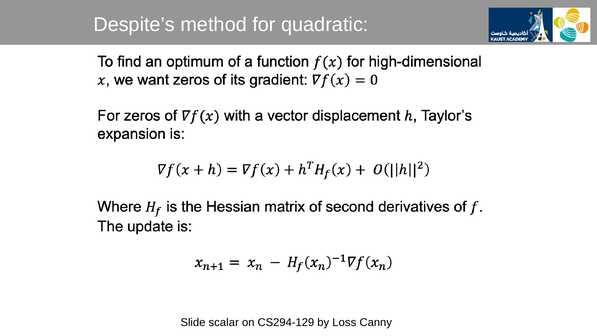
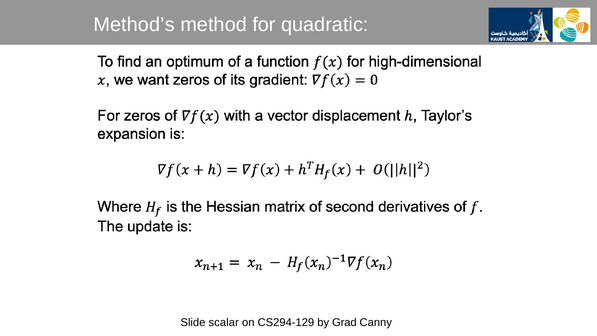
Despite’s: Despite’s -> Method’s
Loss: Loss -> Grad
